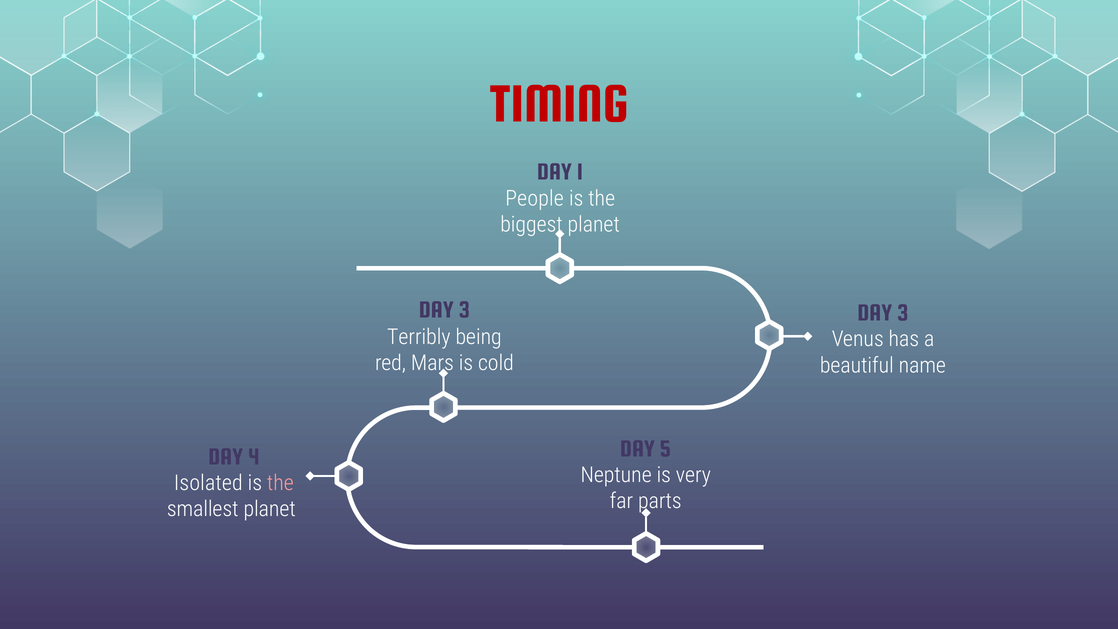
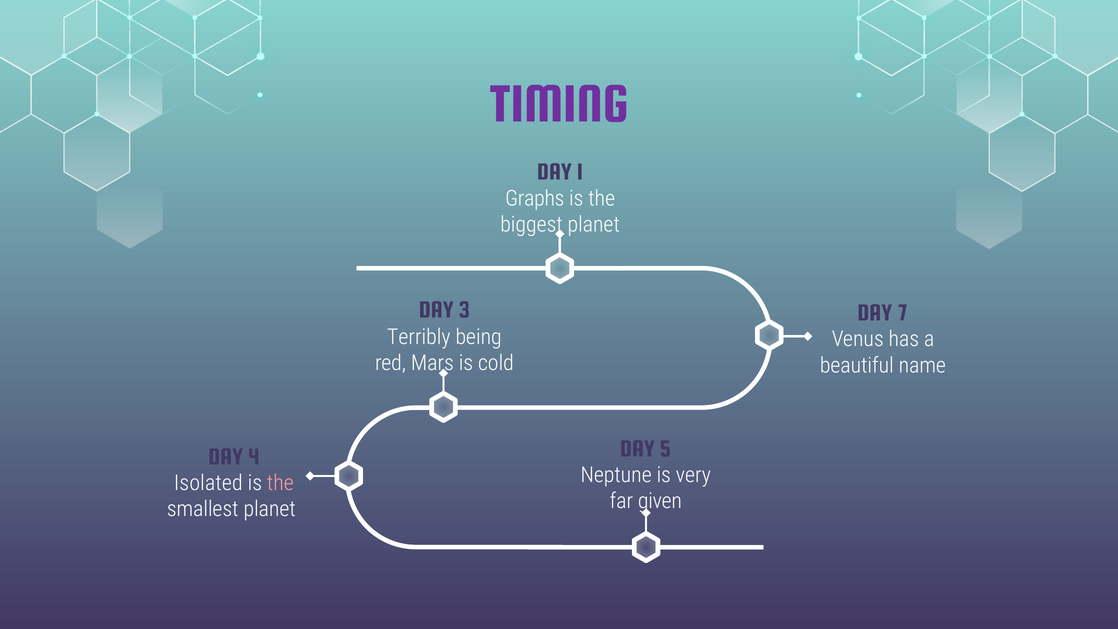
TIMING colour: red -> purple
People: People -> Graphs
3 at (903, 312): 3 -> 7
parts: parts -> given
